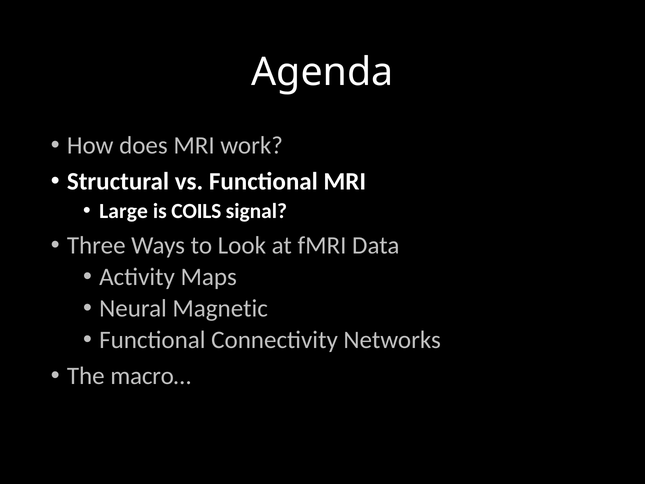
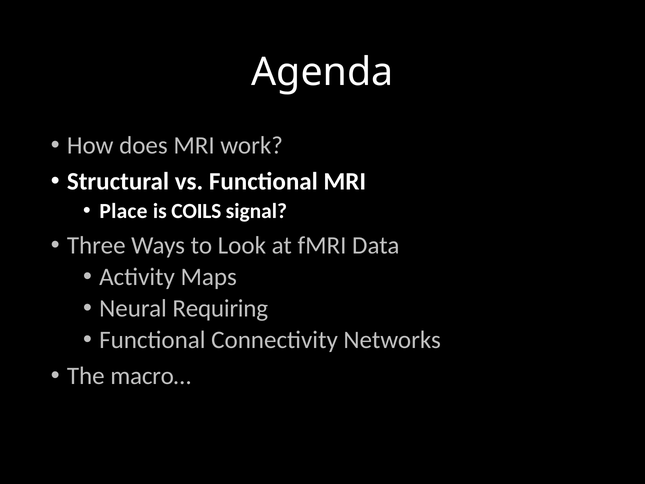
Large: Large -> Place
Magnetic: Magnetic -> Requiring
